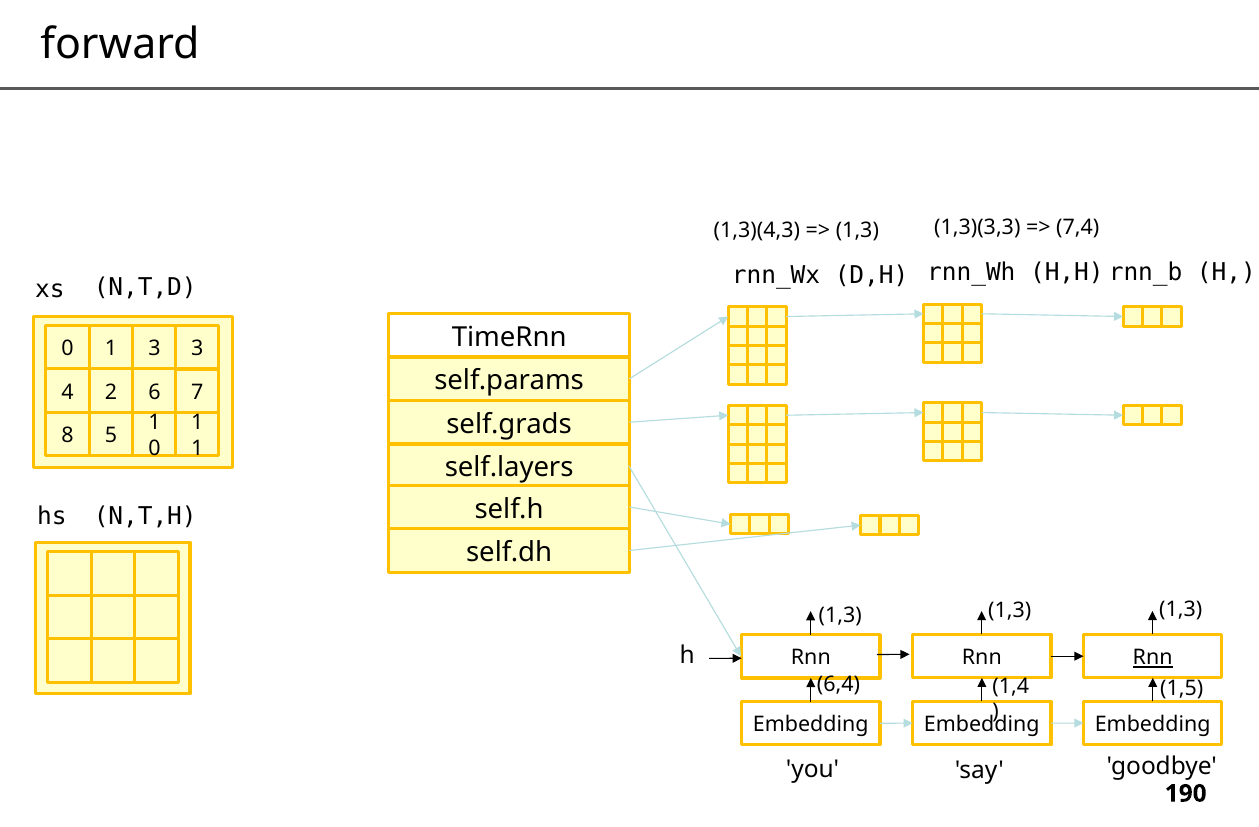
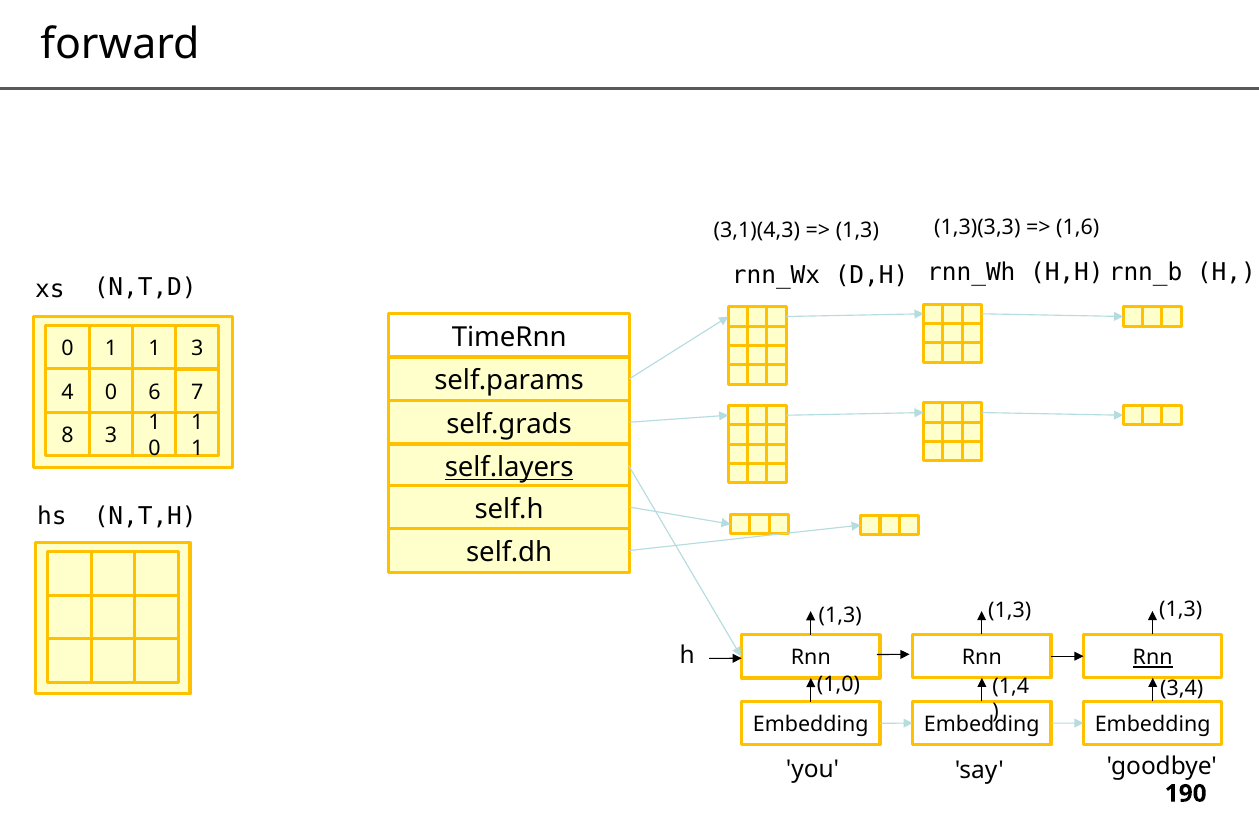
1,3)(4,3: 1,3)(4,3 -> 3,1)(4,3
7,4: 7,4 -> 1,6
0 1 3: 3 -> 1
4 2: 2 -> 0
8 5: 5 -> 3
self.layers underline: none -> present
6,4: 6,4 -> 1,0
1,5: 1,5 -> 3,4
